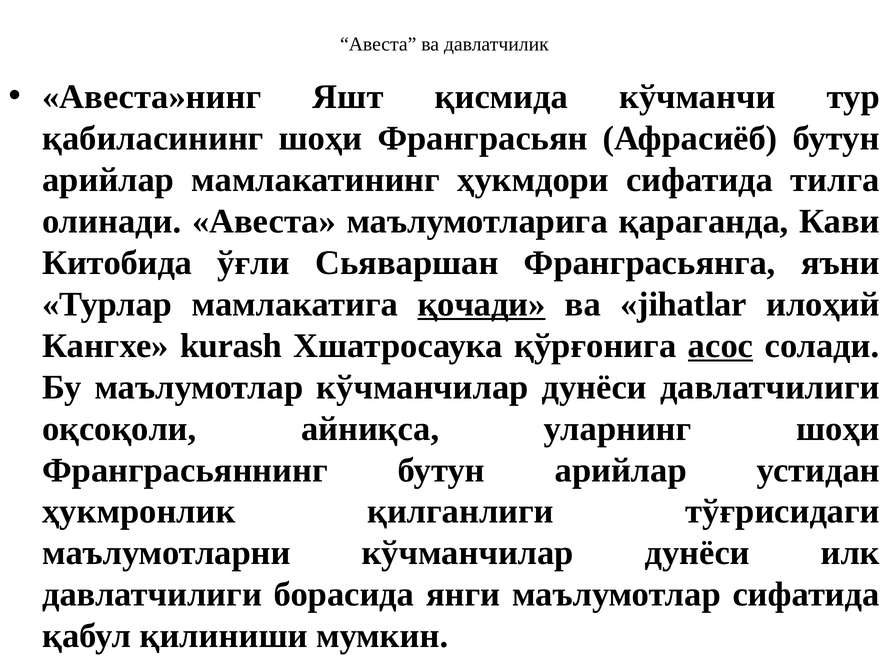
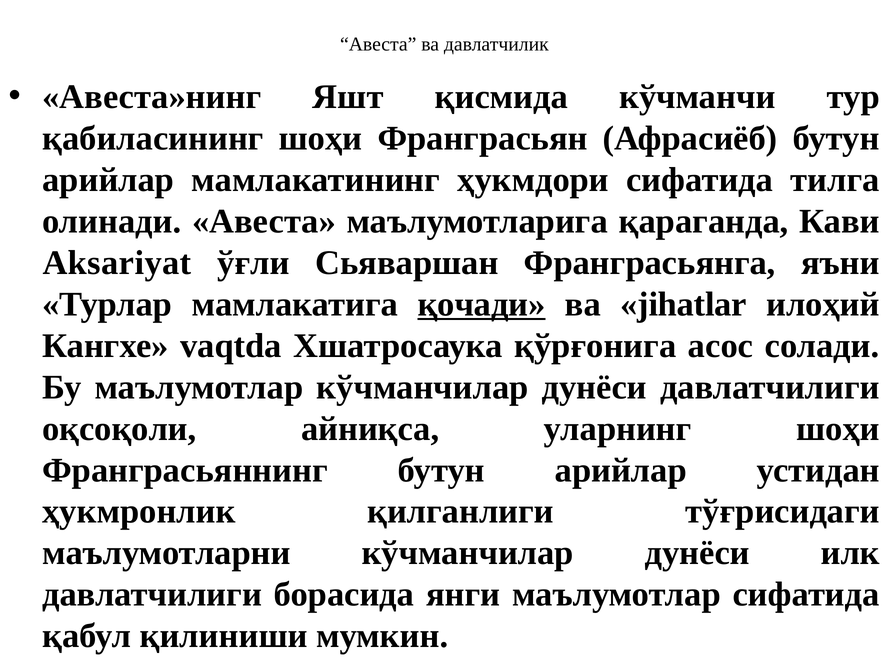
Китобида: Китобида -> Aksariyat
kurash: kurash -> vaqtda
асос underline: present -> none
